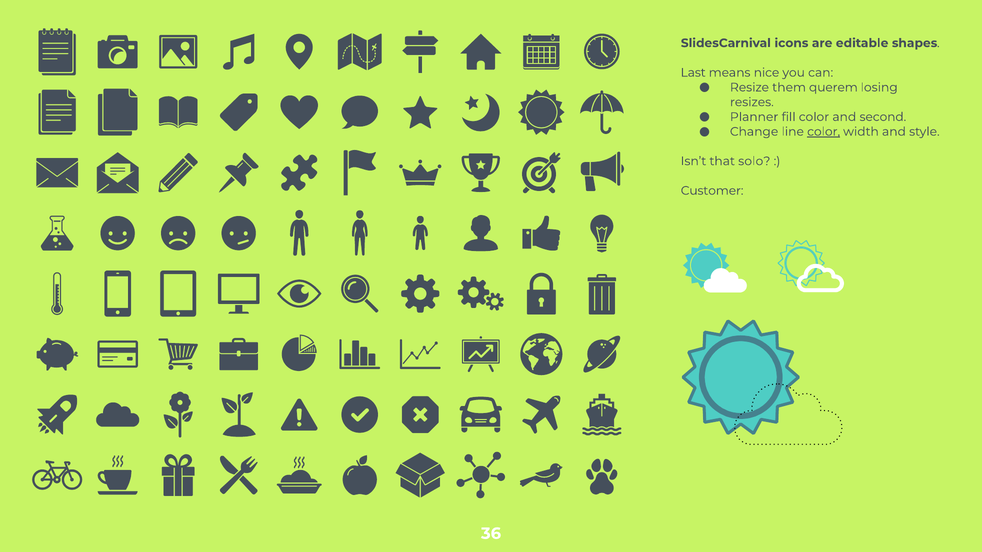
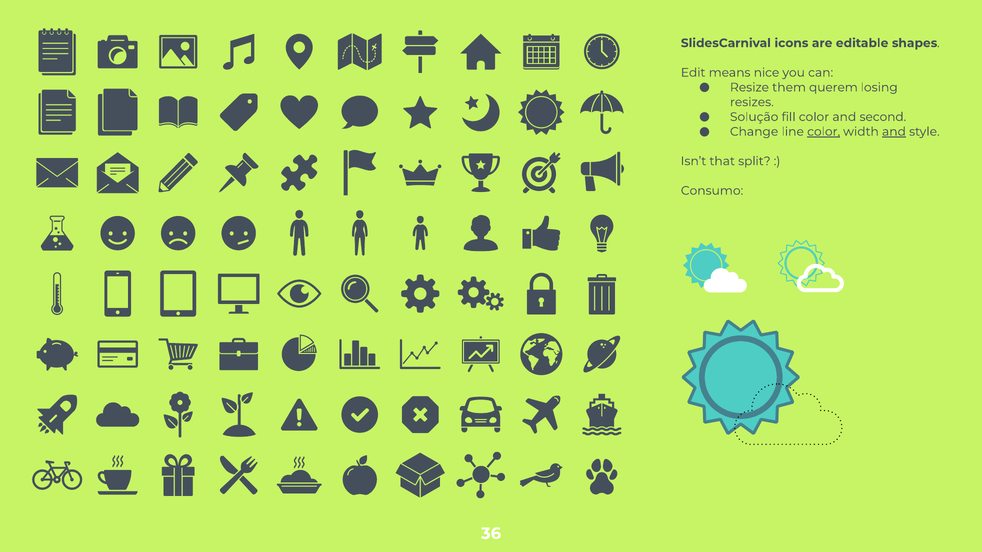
Last: Last -> Edit
Planner: Planner -> Solução
and at (894, 132) underline: none -> present
solo: solo -> split
Customer: Customer -> Consumo
